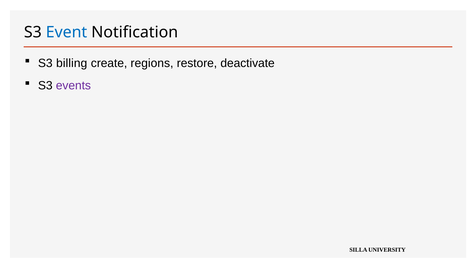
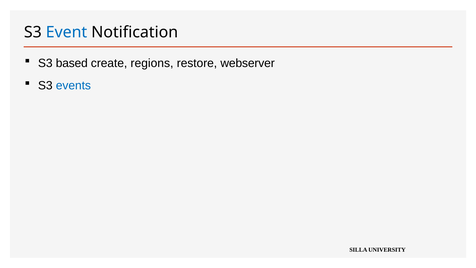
billing: billing -> based
deactivate: deactivate -> webserver
events colour: purple -> blue
